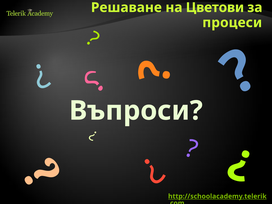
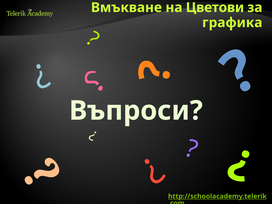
Решаване: Решаване -> Вмъкване
процеси: процеси -> графика
